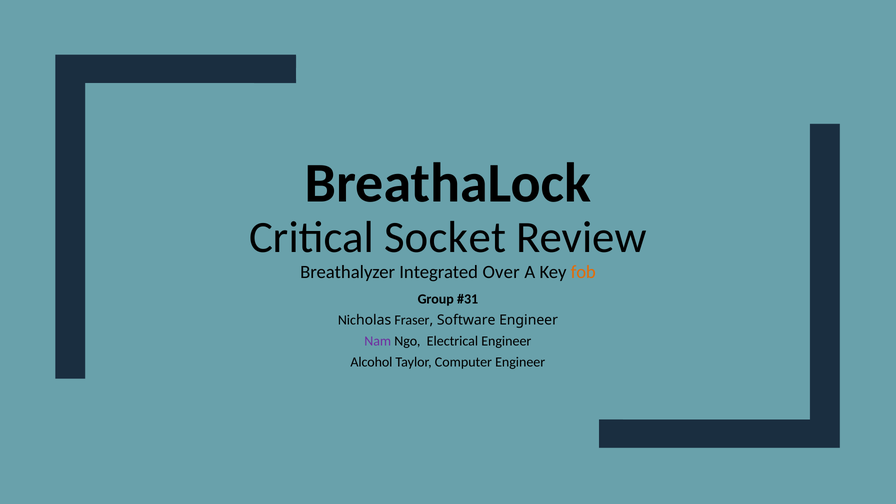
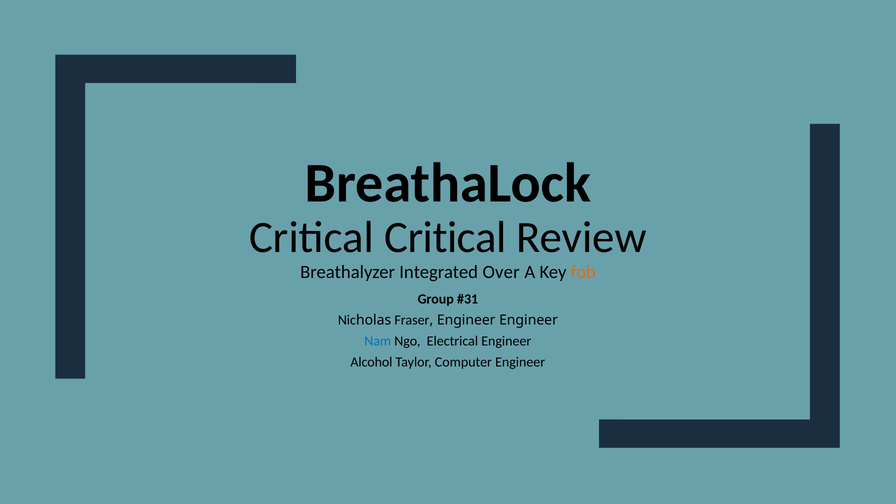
Critical Socket: Socket -> Critical
Fraser Software: Software -> Engineer
Nam colour: purple -> blue
